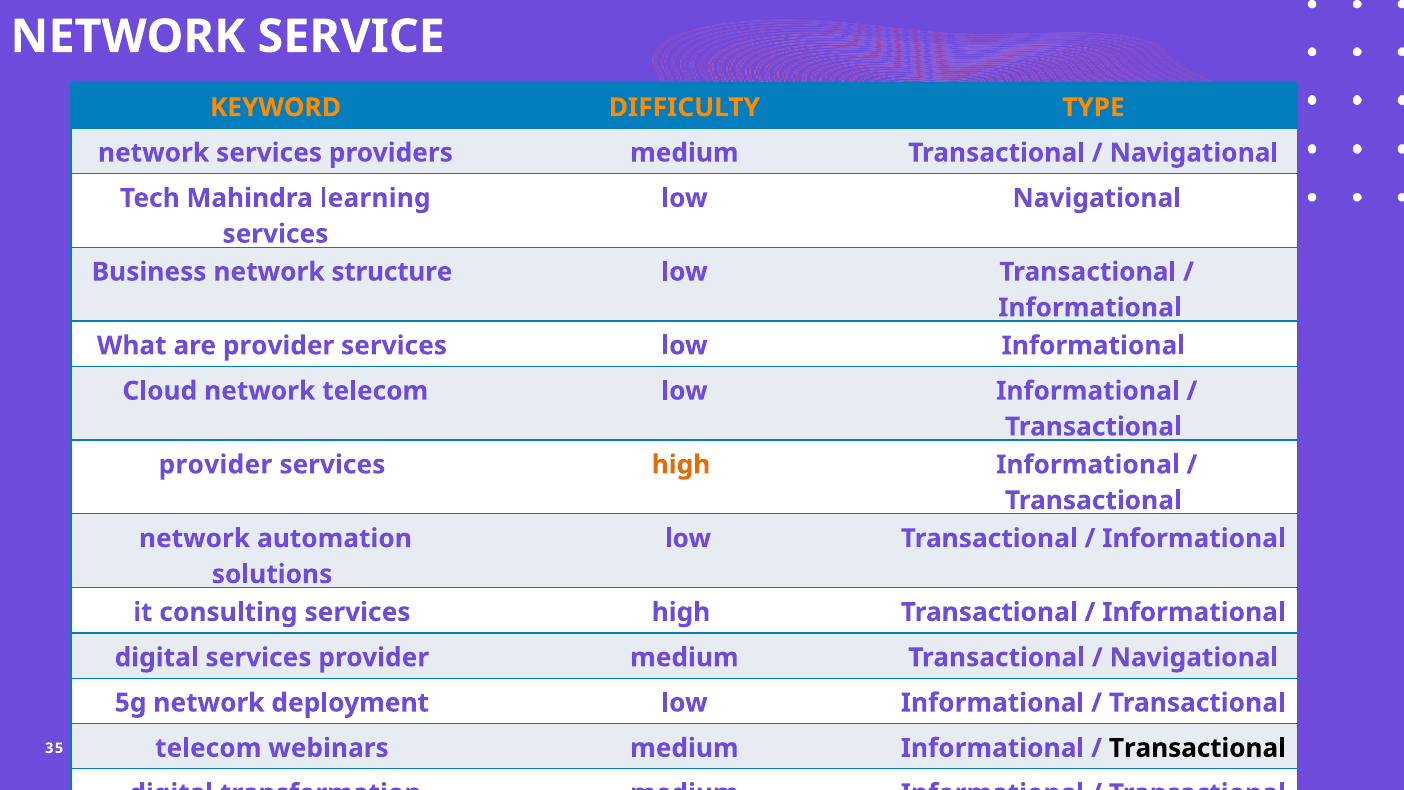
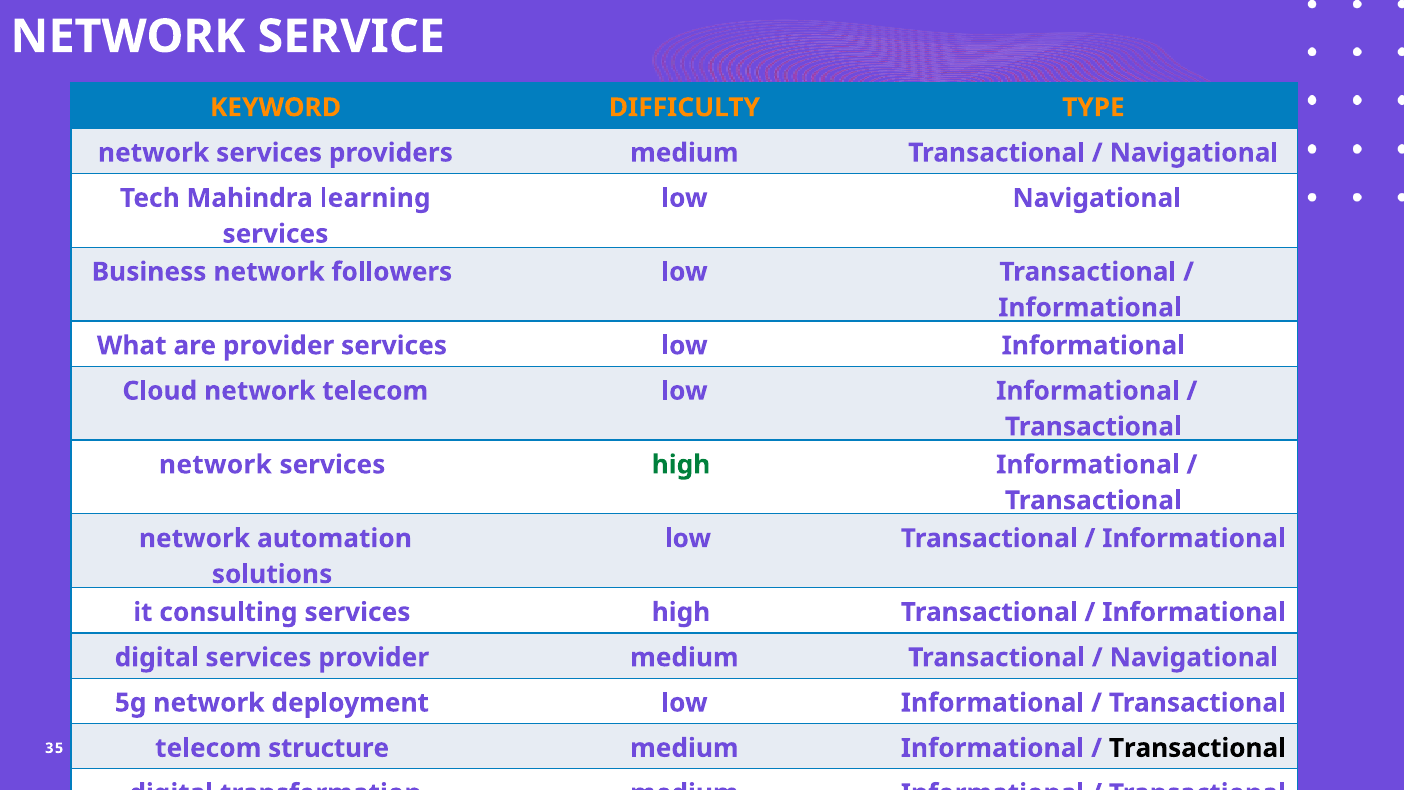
structure: structure -> followers
provider at (215, 465): provider -> network
high at (681, 465) colour: orange -> green
webinars: webinars -> structure
